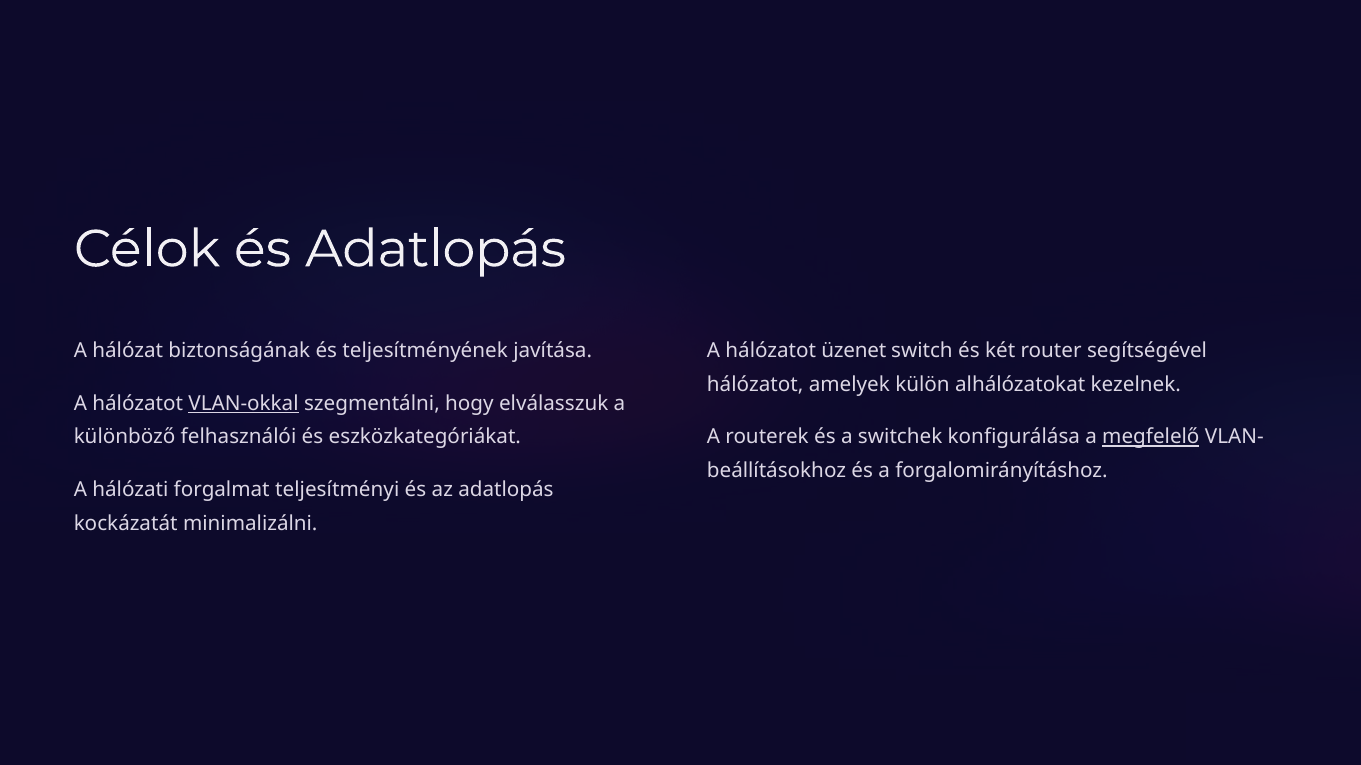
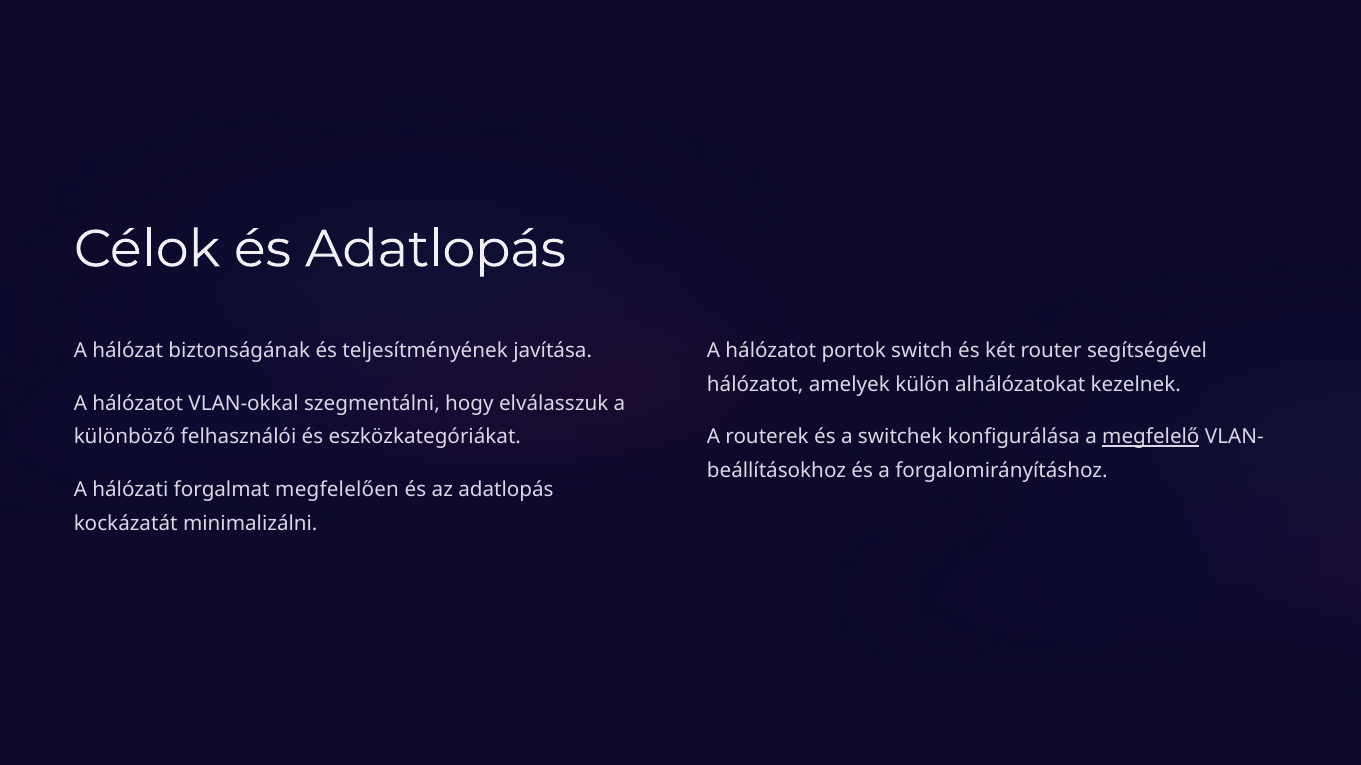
üzenet: üzenet -> portok
VLAN-okkal underline: present -> none
teljesítményi: teljesítményi -> megfelelően
